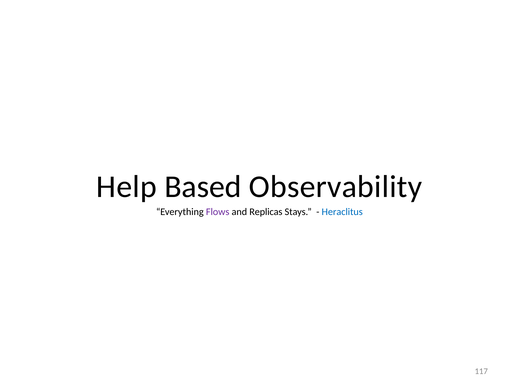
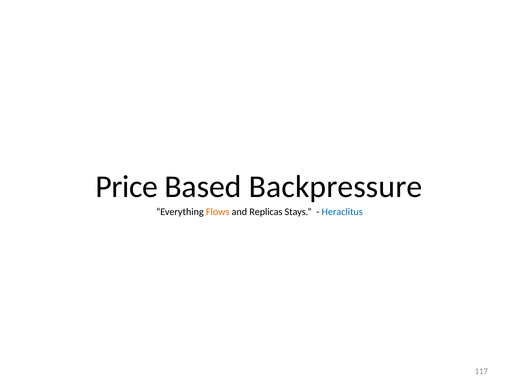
Help: Help -> Price
Observability: Observability -> Backpressure
Flows colour: purple -> orange
